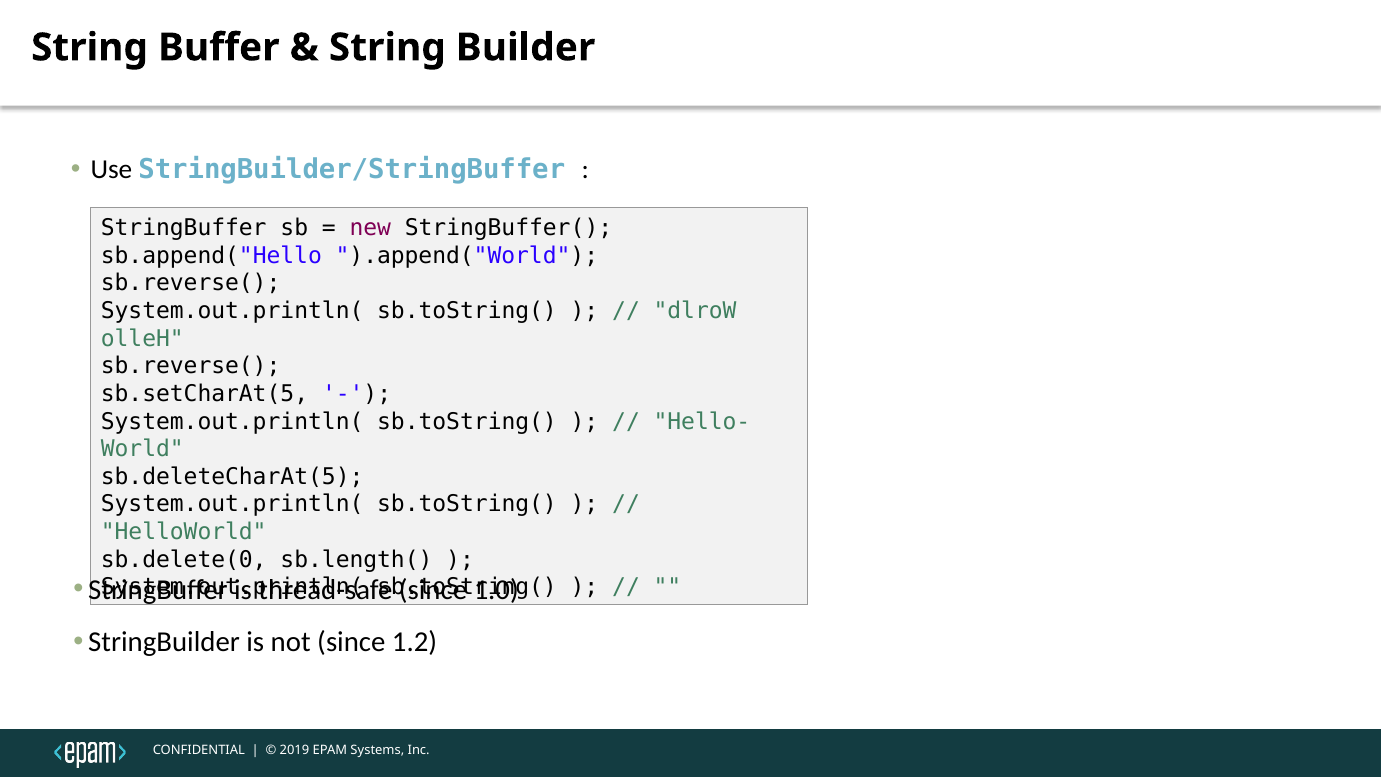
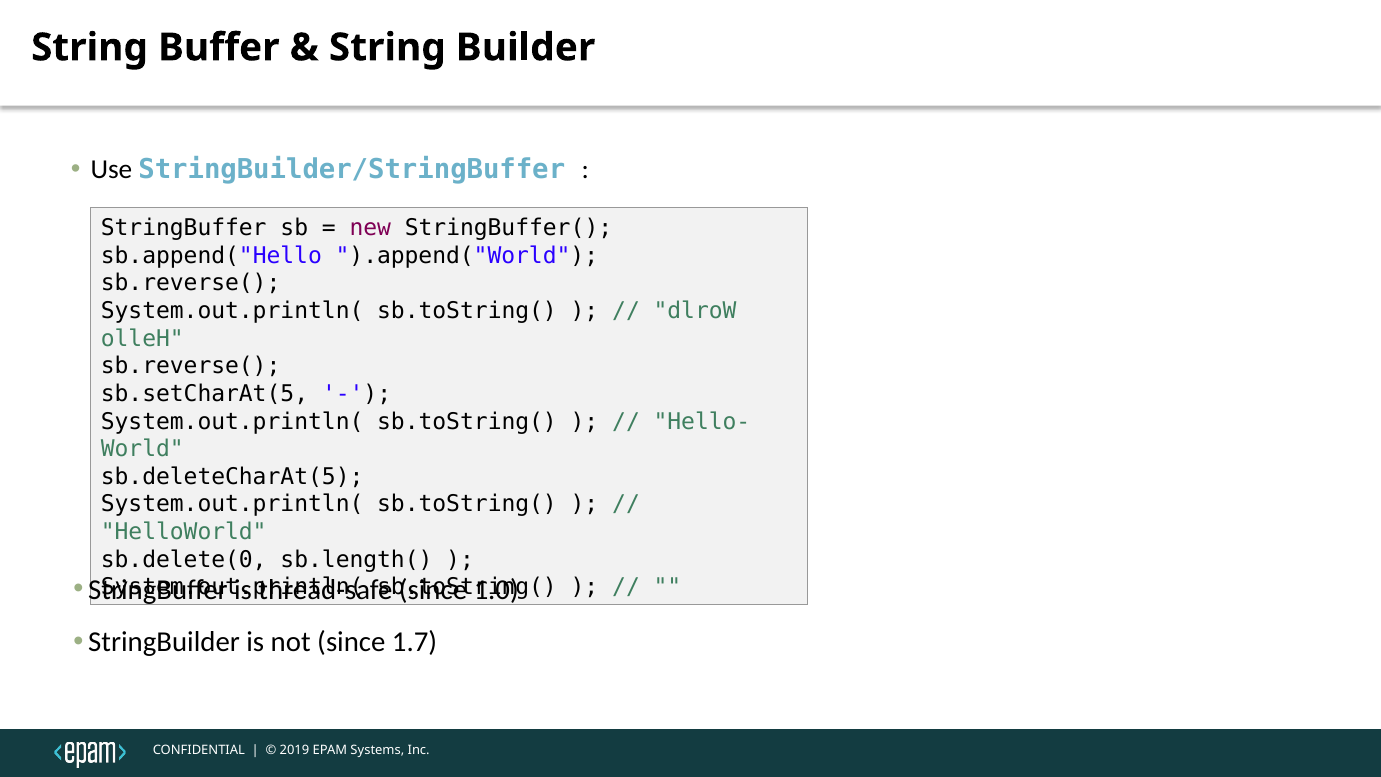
1.2: 1.2 -> 1.7
